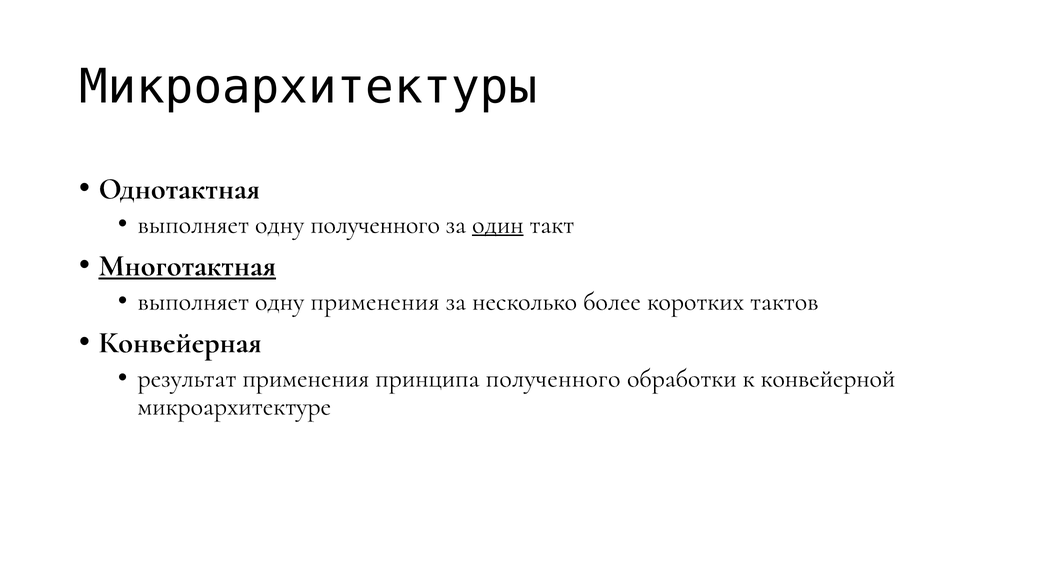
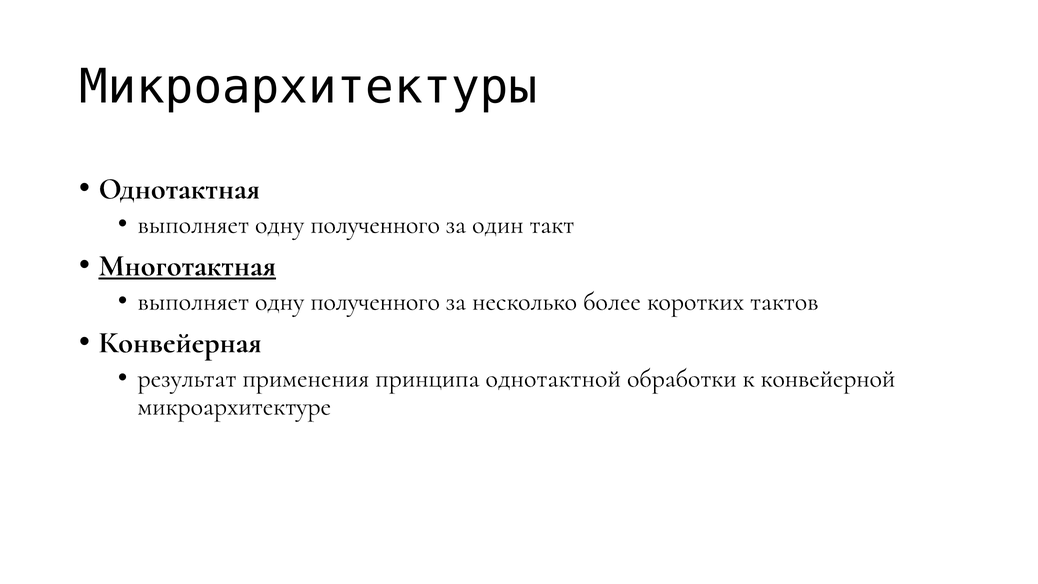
один underline: present -> none
применения at (375, 301): применения -> полученного
принципа полученного: полученного -> однотактной
